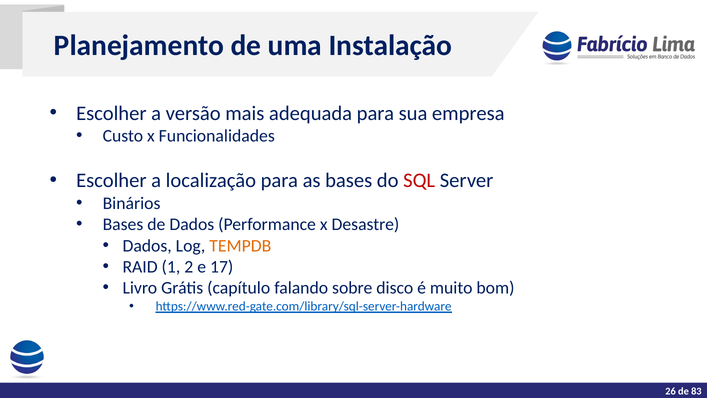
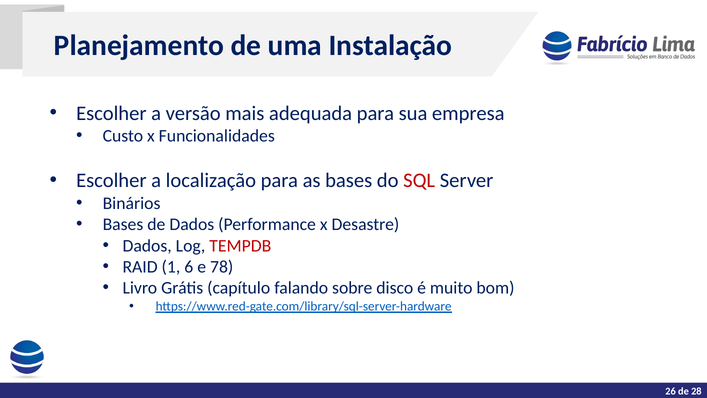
TEMPDB colour: orange -> red
2: 2 -> 6
17: 17 -> 78
83: 83 -> 28
